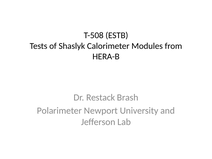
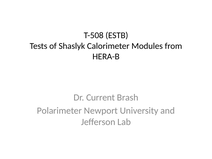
Restack: Restack -> Current
